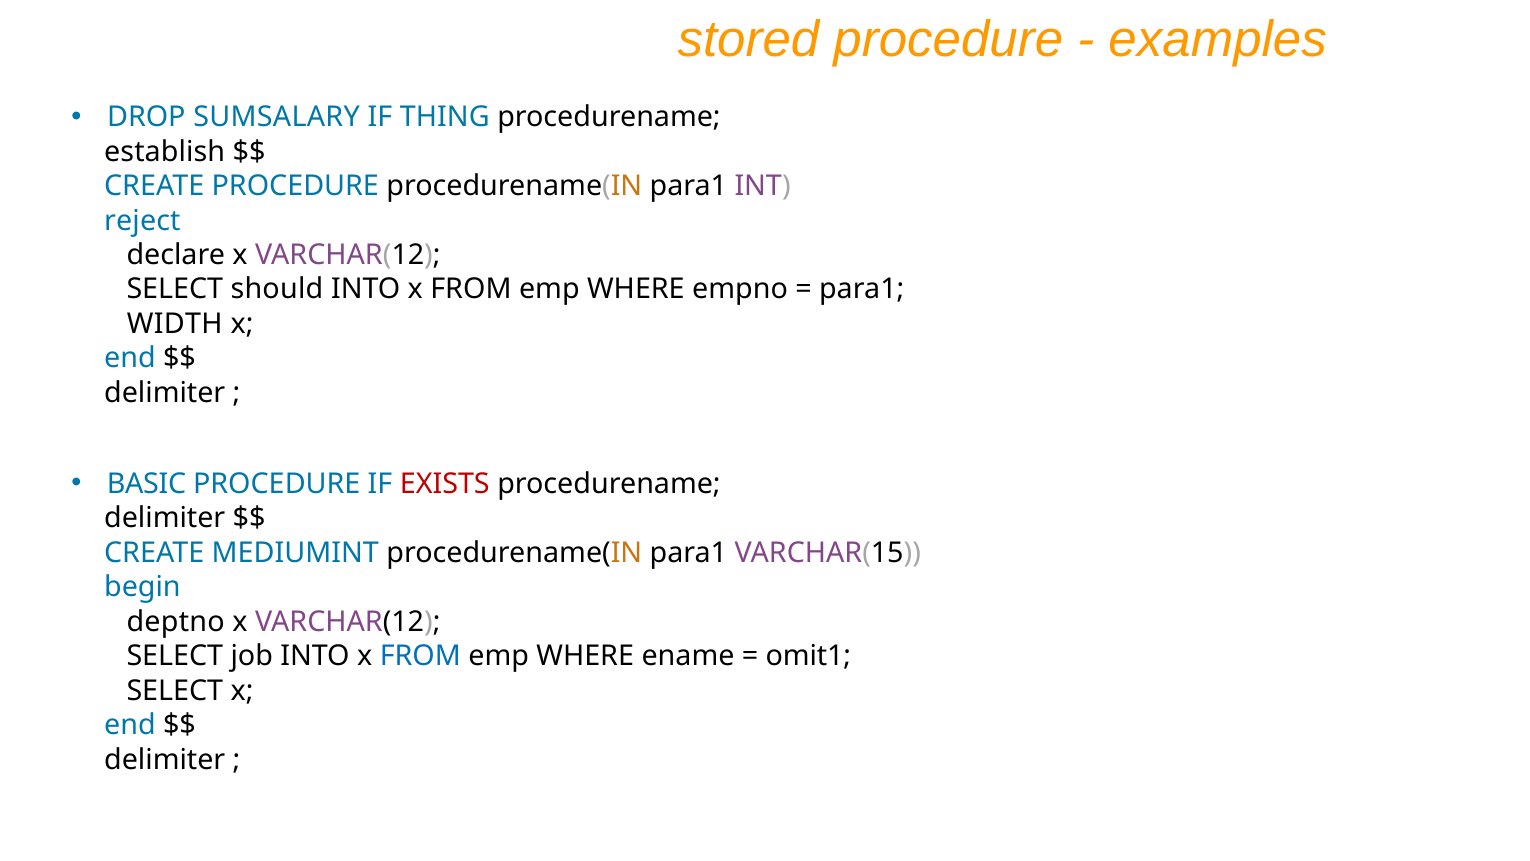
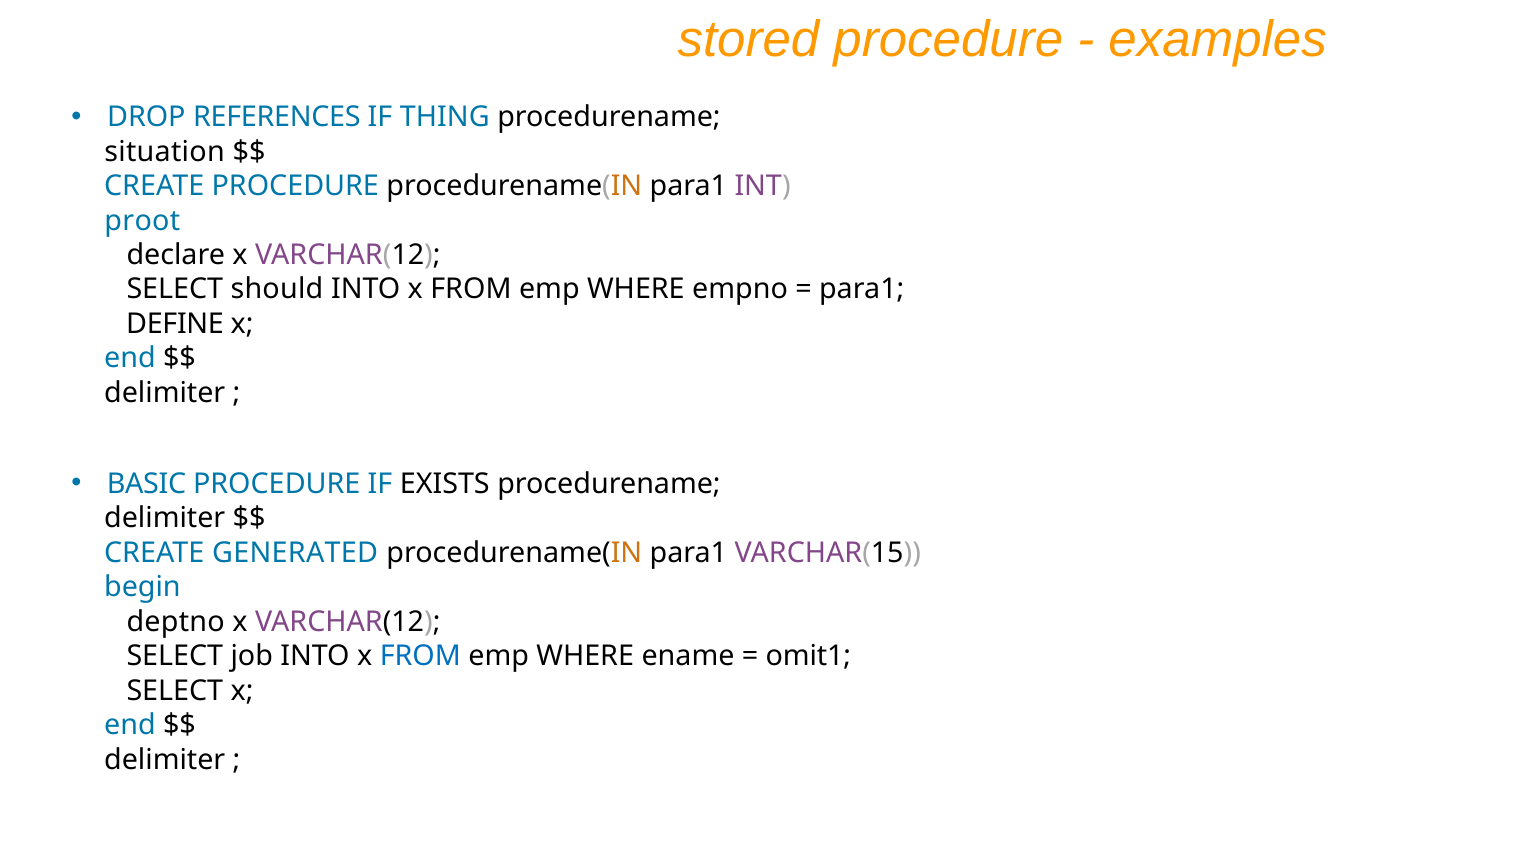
SUMSALARY: SUMSALARY -> REFERENCES
establish: establish -> situation
reject: reject -> proot
WIDTH: WIDTH -> DEFINE
EXISTS colour: red -> black
MEDIUMINT: MEDIUMINT -> GENERATED
